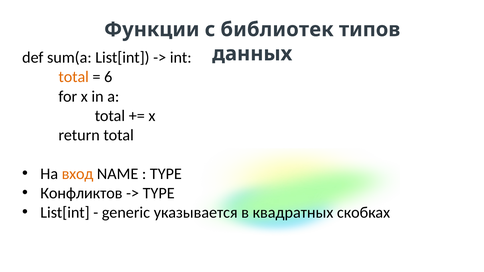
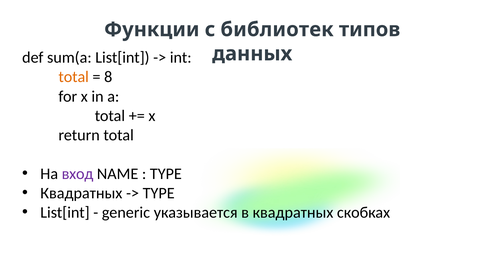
6: 6 -> 8
вход colour: orange -> purple
Конфликтов at (81, 193): Конфликтов -> Квадратных
